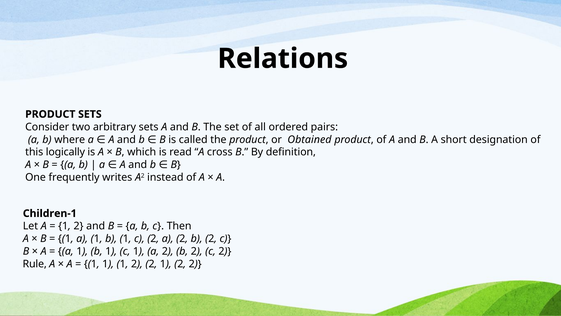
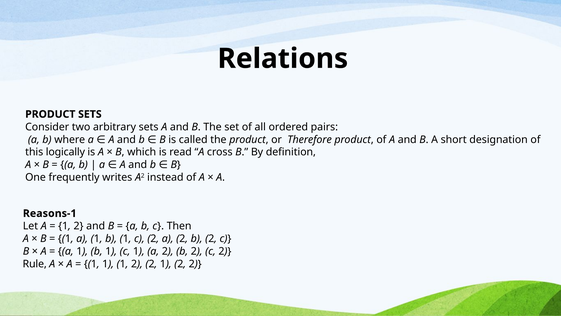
Obtained: Obtained -> Therefore
Children-1: Children-1 -> Reasons-1
